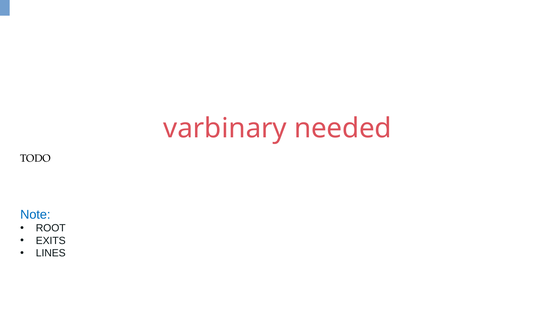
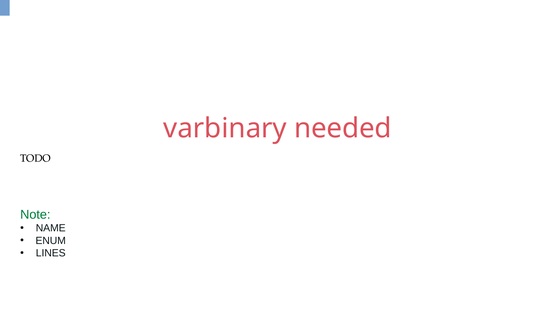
Note colour: blue -> green
ROOT: ROOT -> NAME
EXITS: EXITS -> ENUM
